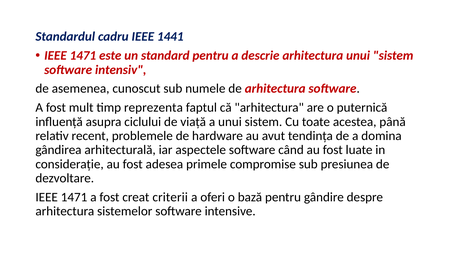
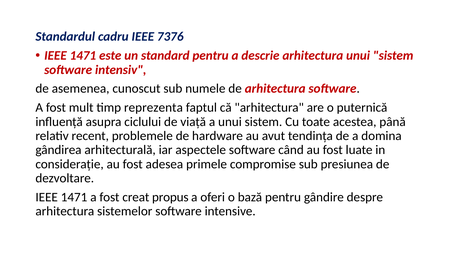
1441: 1441 -> 7376
criterii: criterii -> propus
